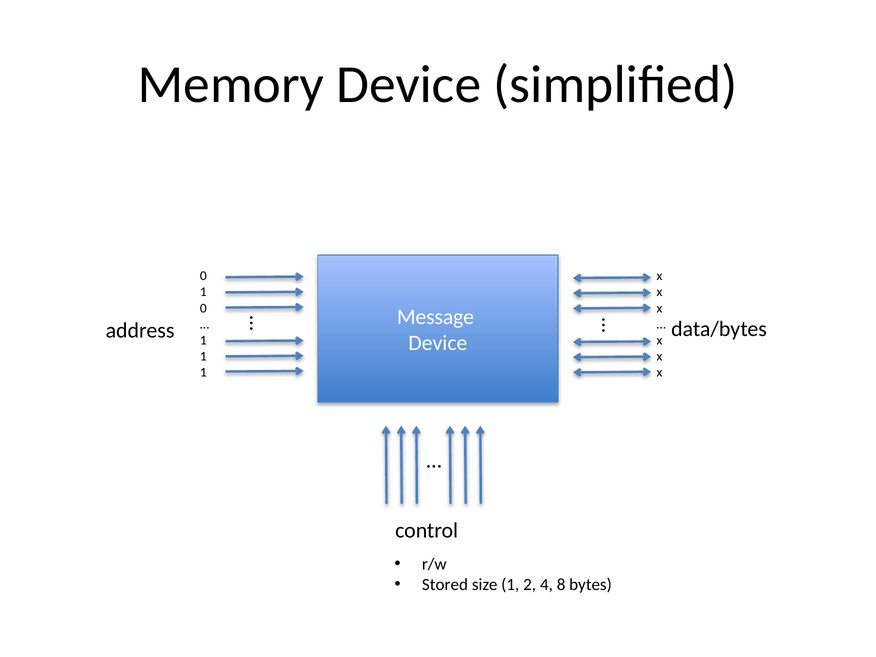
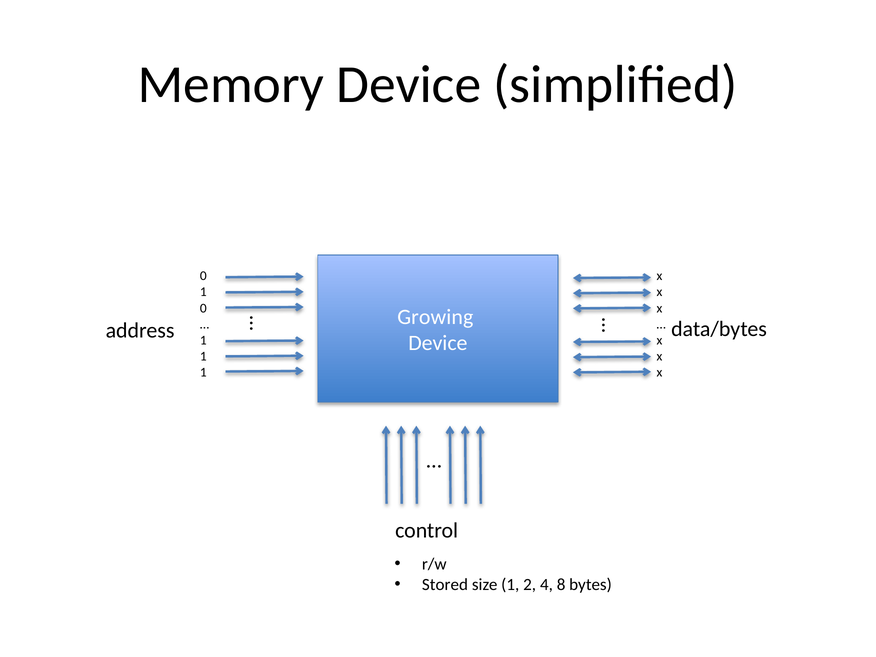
Message: Message -> Growing
